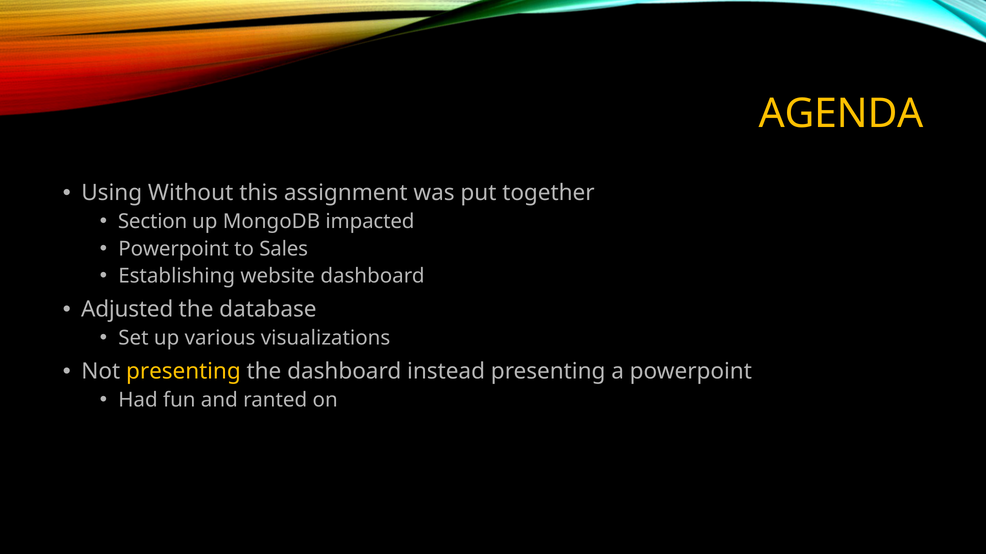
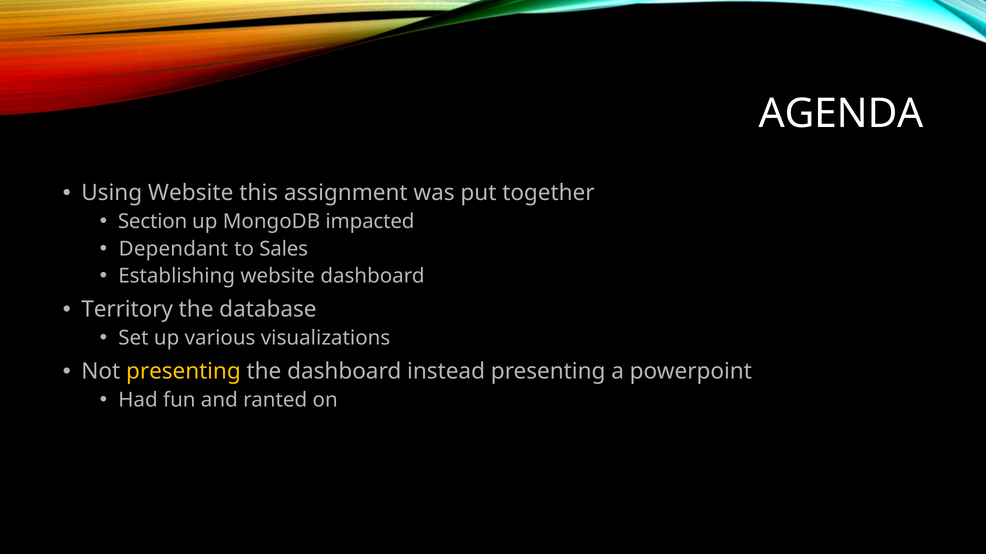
AGENDA colour: yellow -> white
Using Without: Without -> Website
Powerpoint at (174, 249): Powerpoint -> Dependant
Adjusted: Adjusted -> Territory
